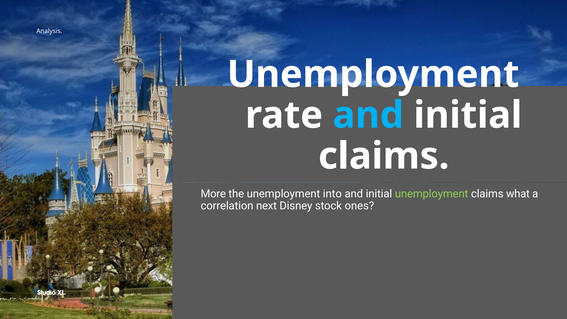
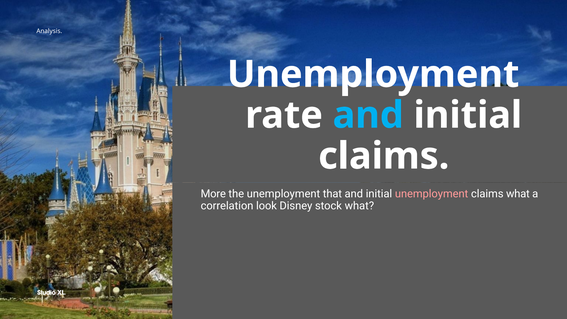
into: into -> that
unemployment at (432, 194) colour: light green -> pink
next: next -> look
stock ones: ones -> what
